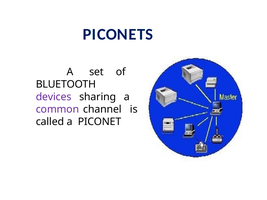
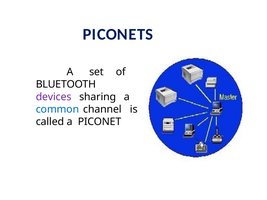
common colour: purple -> blue
